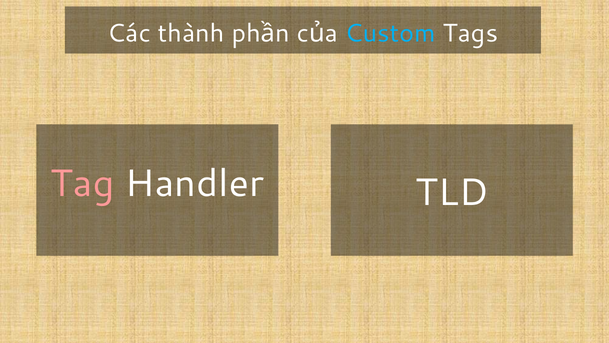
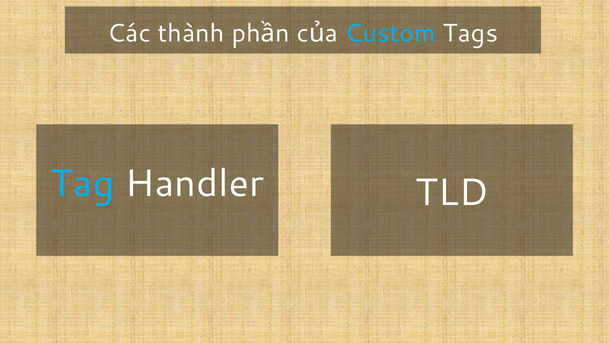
Tag colour: pink -> light blue
